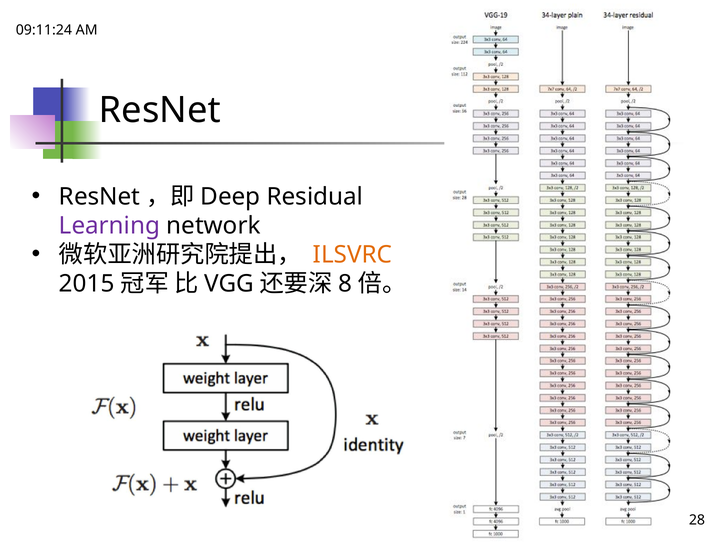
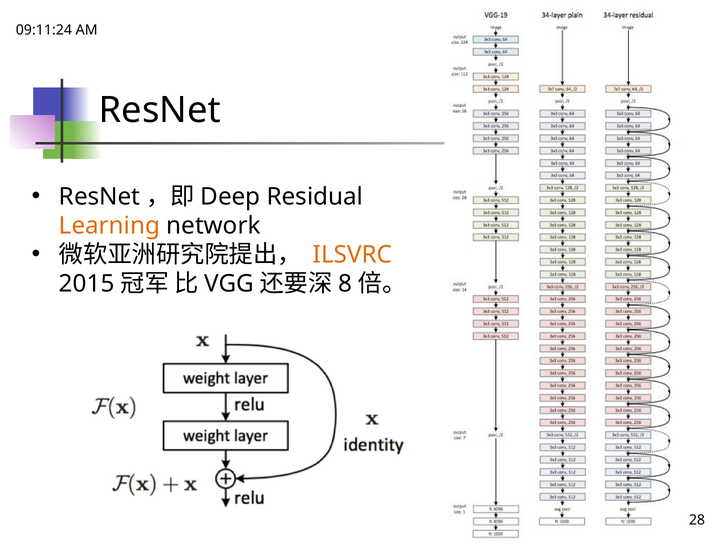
Learning colour: purple -> orange
